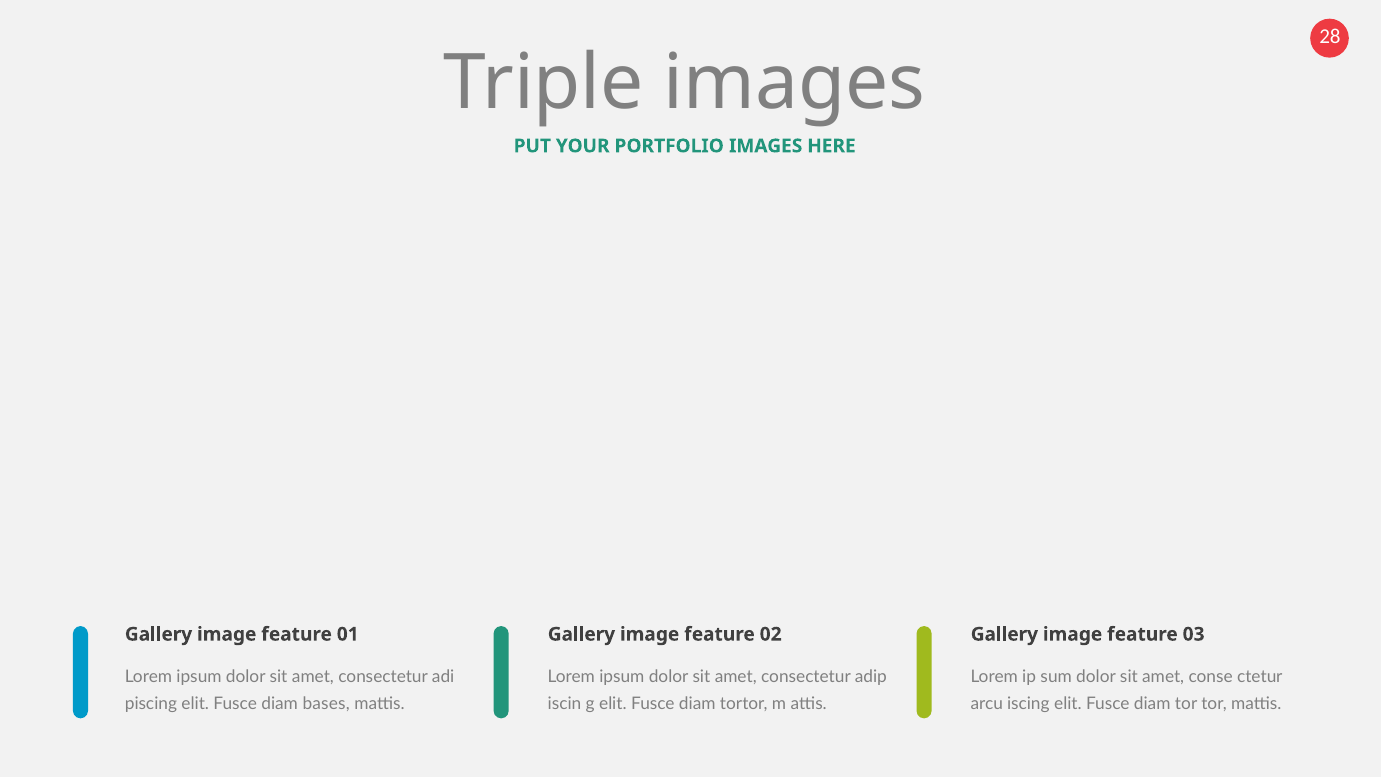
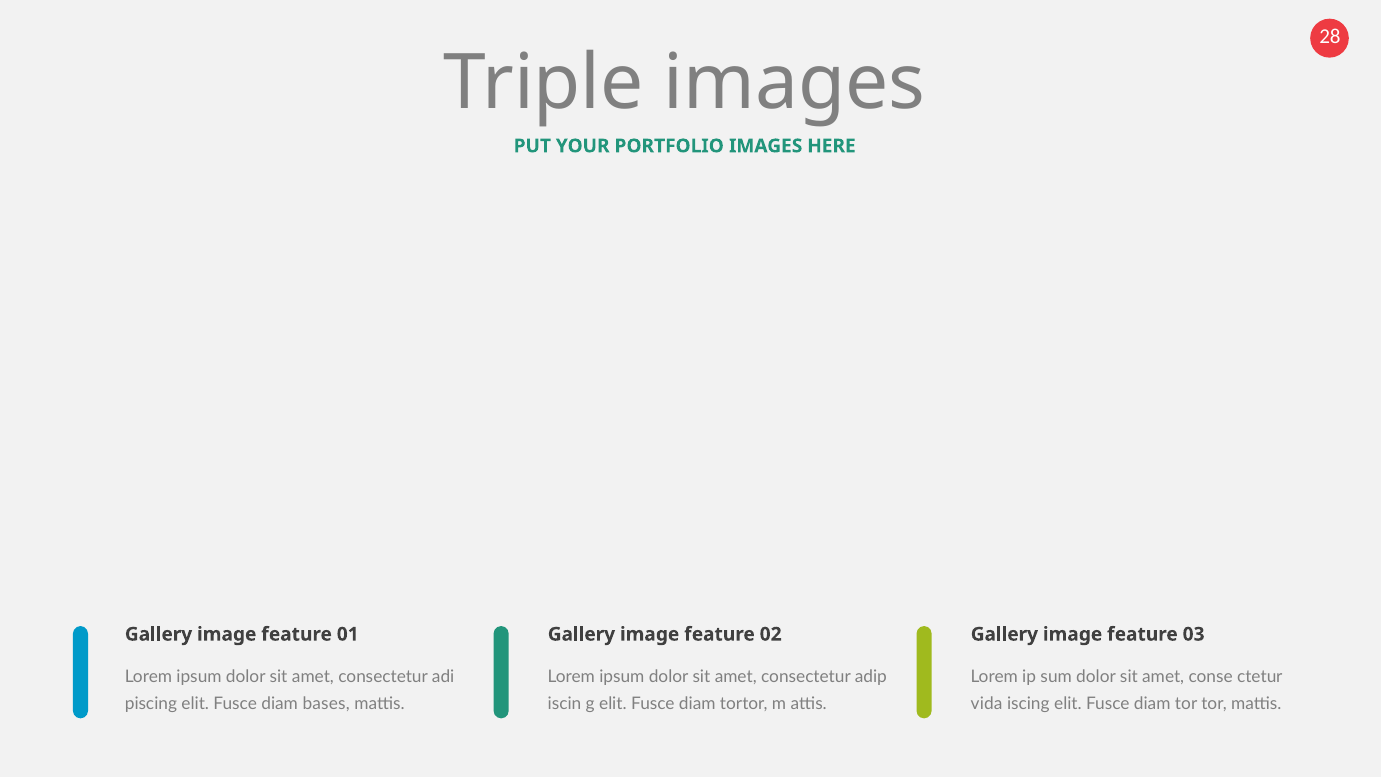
arcu: arcu -> vida
